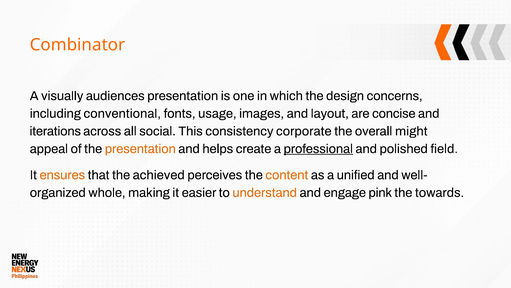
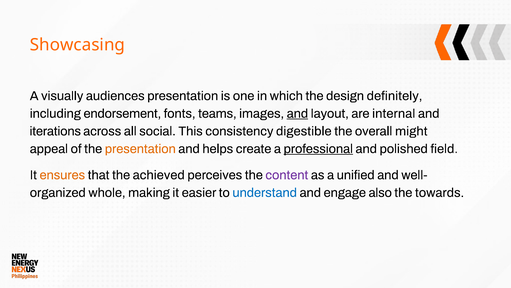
Combinator: Combinator -> Showcasing
concerns: concerns -> definitely
conventional: conventional -> endorsement
usage: usage -> teams
and at (297, 113) underline: none -> present
concise: concise -> internal
corporate: corporate -> digestible
content colour: orange -> purple
understand colour: orange -> blue
pink: pink -> also
